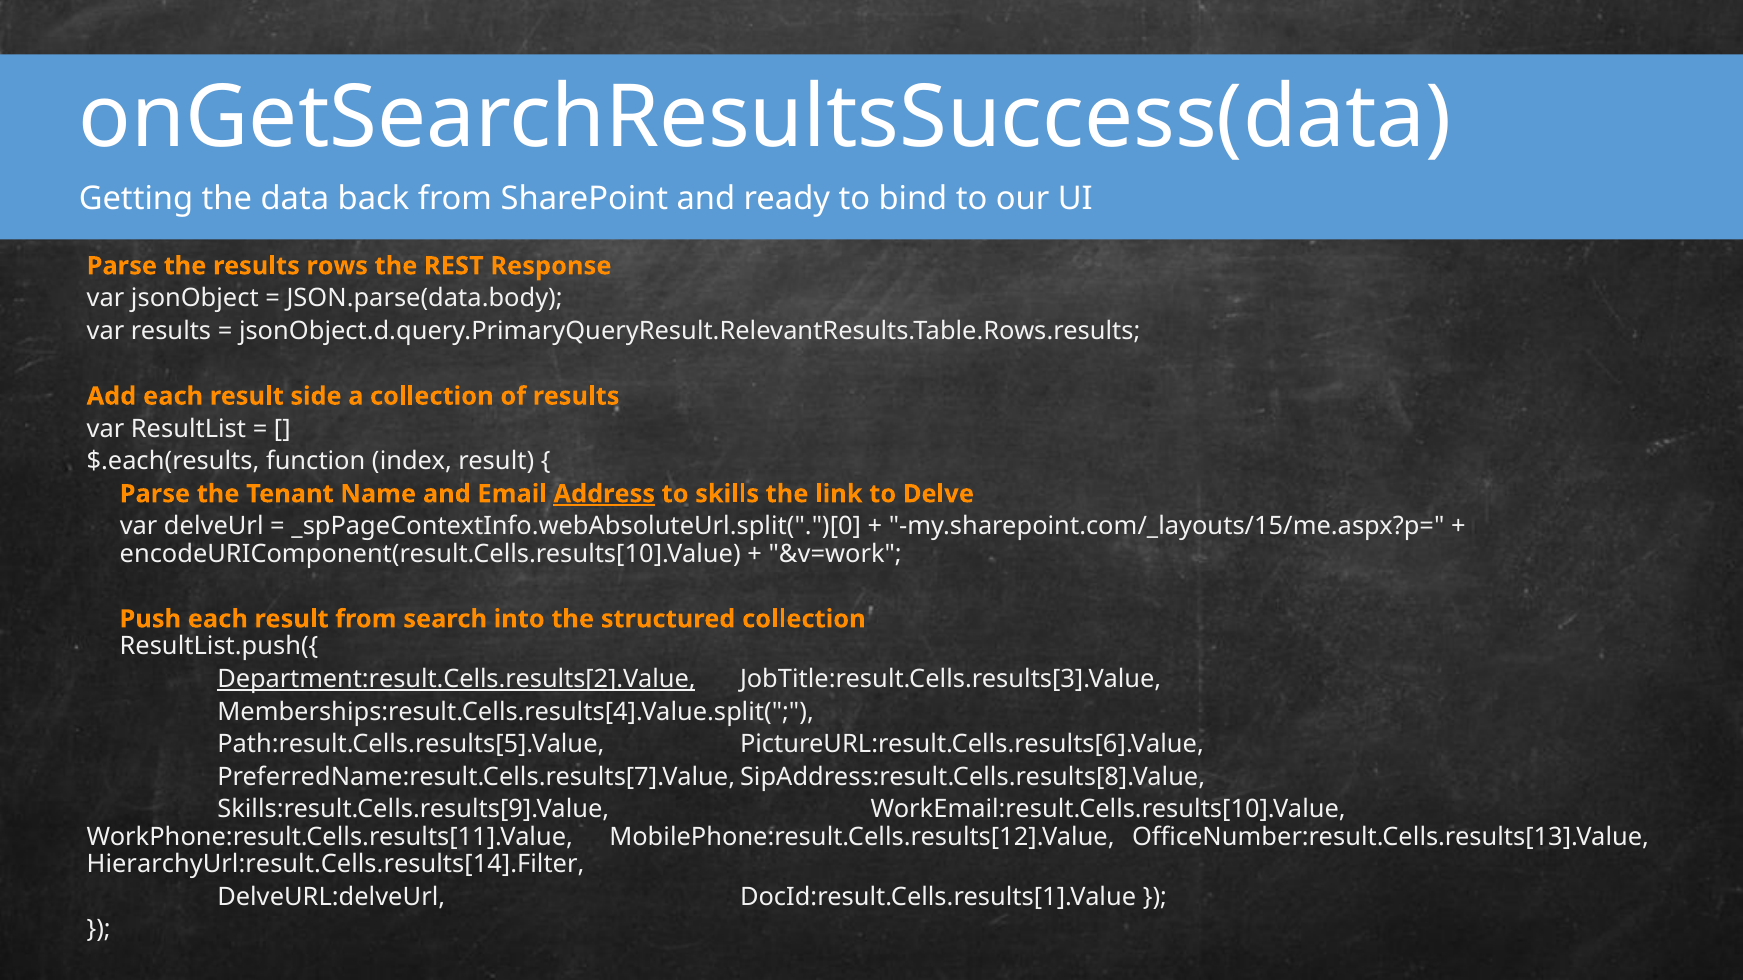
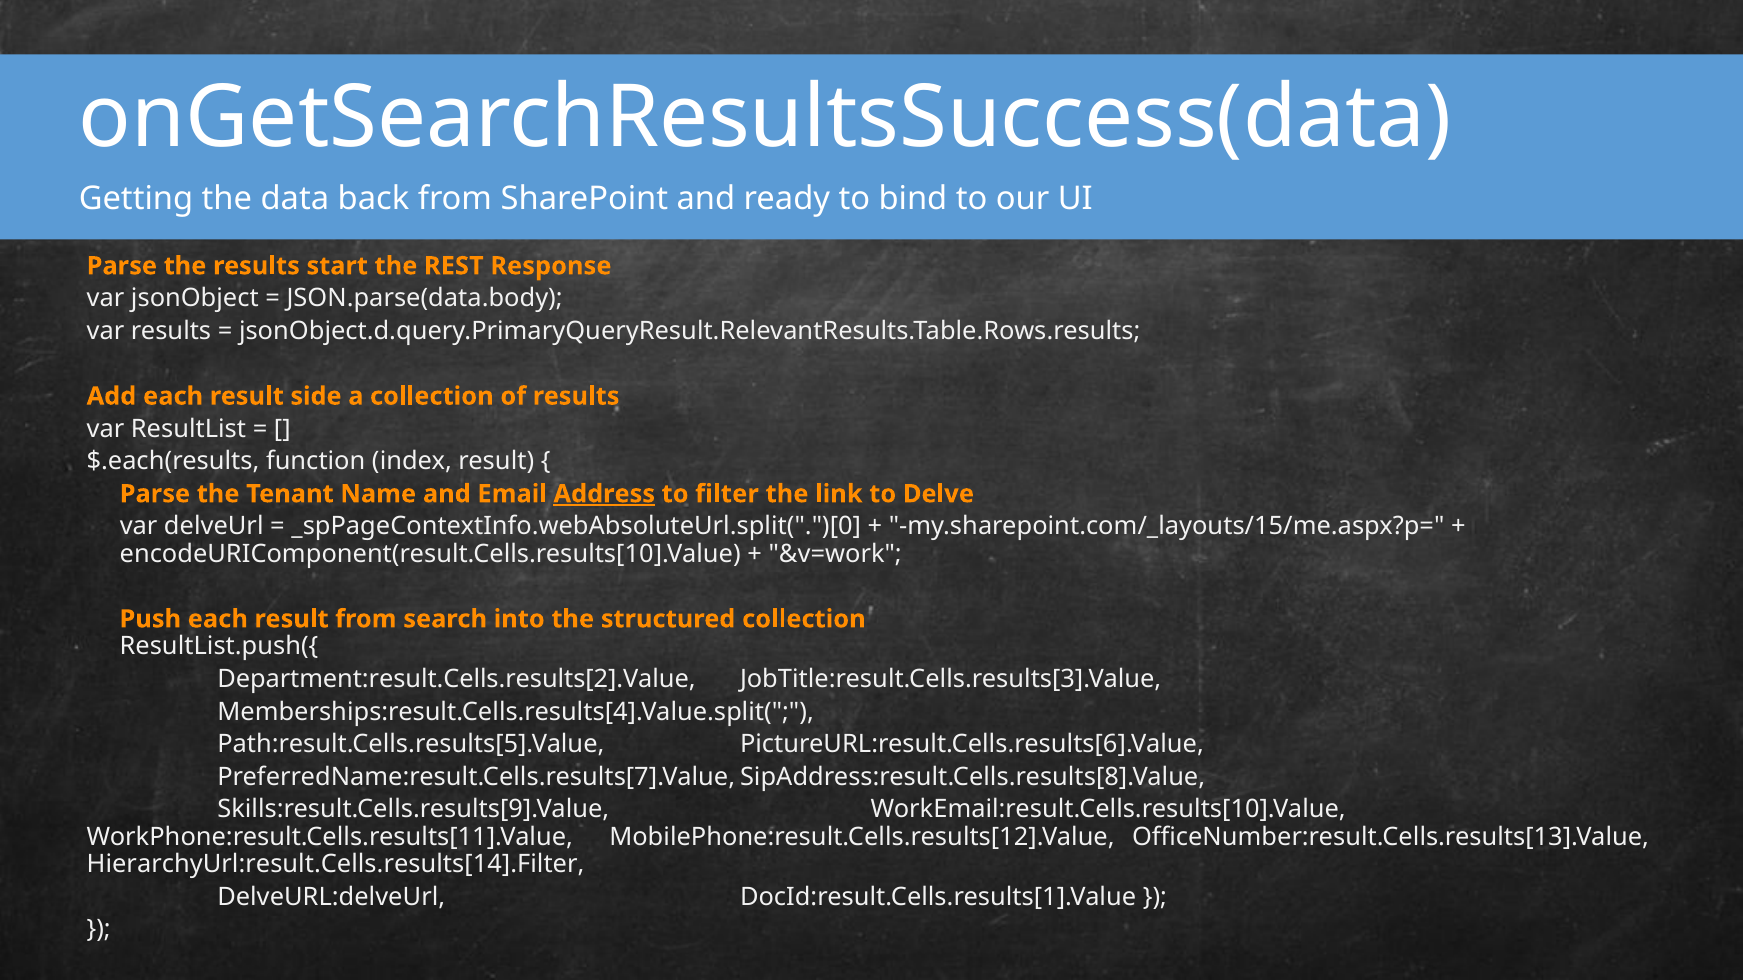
rows: rows -> start
skills: skills -> filter
Department:result.Cells.results[2].Value underline: present -> none
